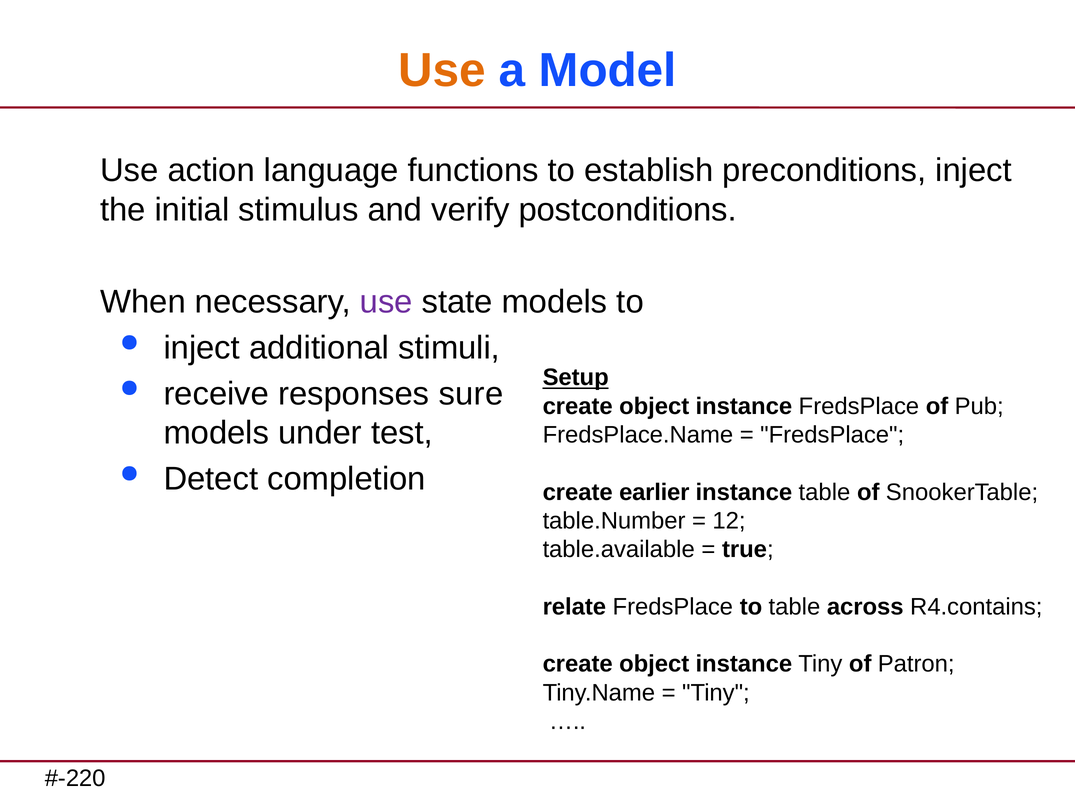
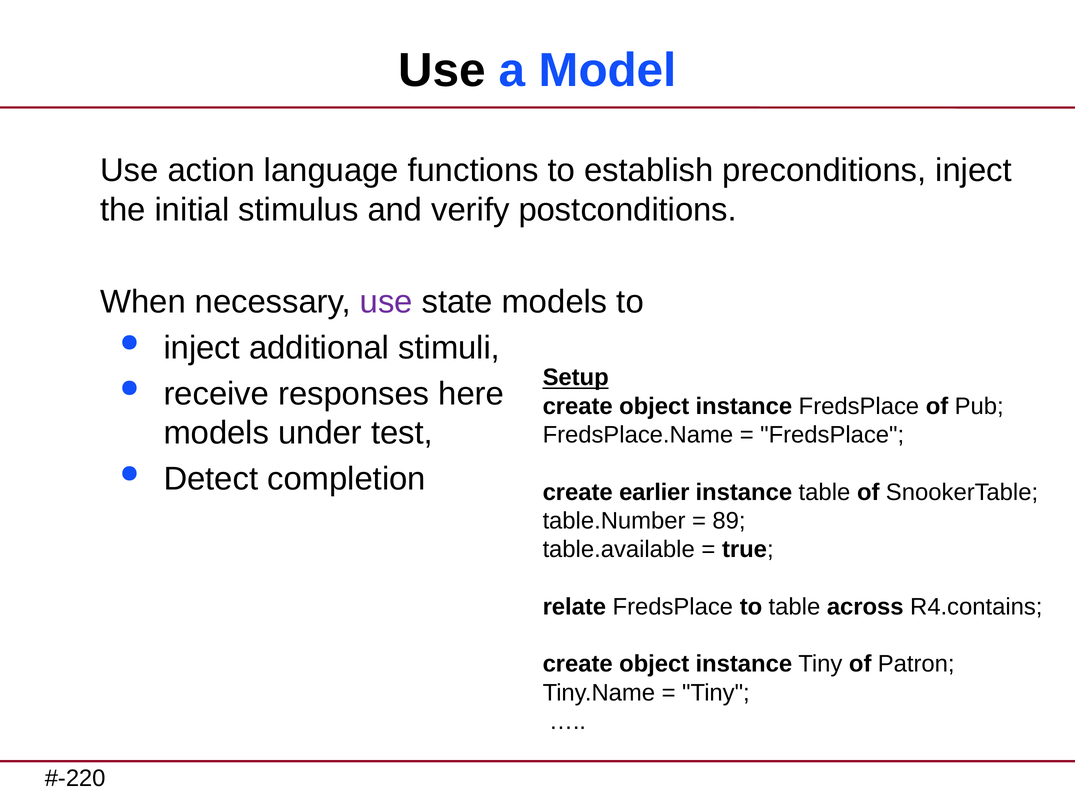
Use at (442, 70) colour: orange -> black
sure: sure -> here
12: 12 -> 89
